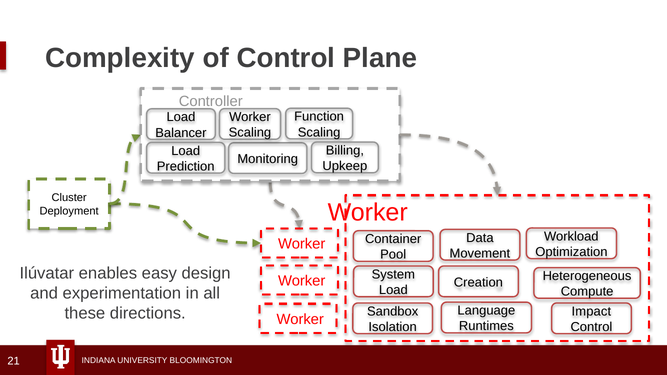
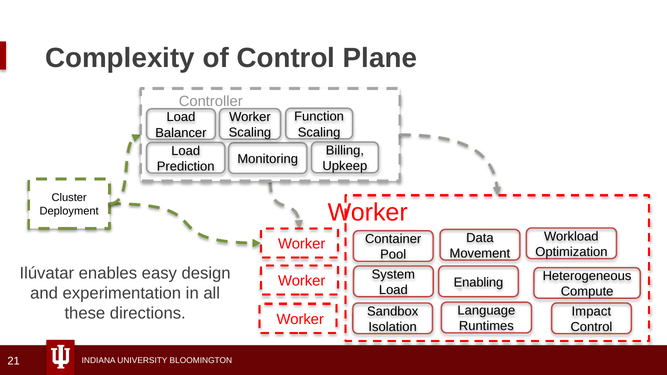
Creation: Creation -> Enabling
